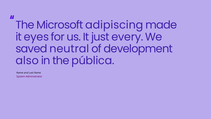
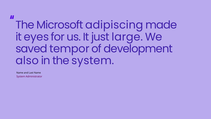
every: every -> large
neutral: neutral -> tempor
the pública: pública -> system
